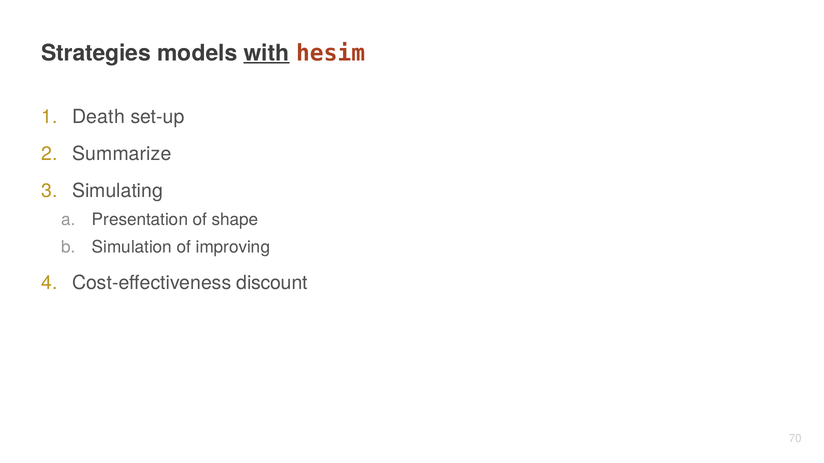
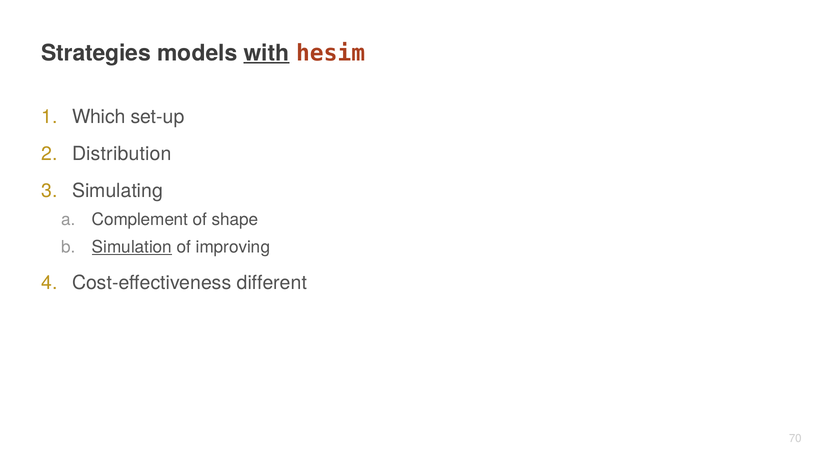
Death: Death -> Which
Summarize: Summarize -> Distribution
Presentation: Presentation -> Complement
Simulation underline: none -> present
discount: discount -> different
